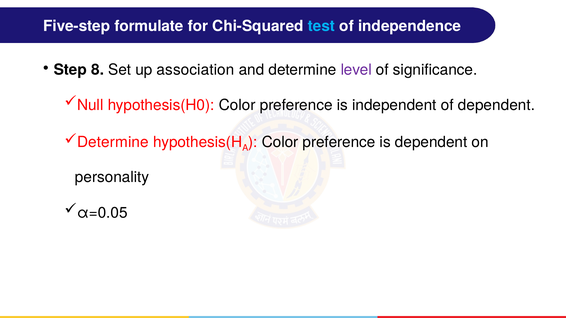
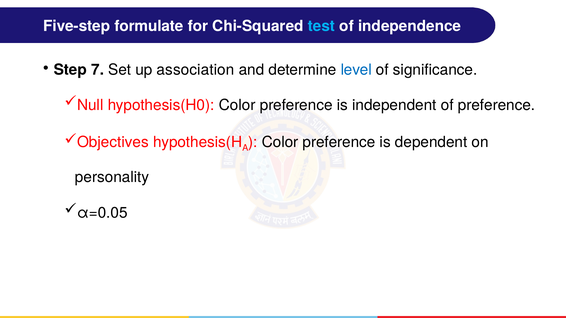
8: 8 -> 7
level colour: purple -> blue
of dependent: dependent -> preference
Determine at (113, 142): Determine -> Objectives
